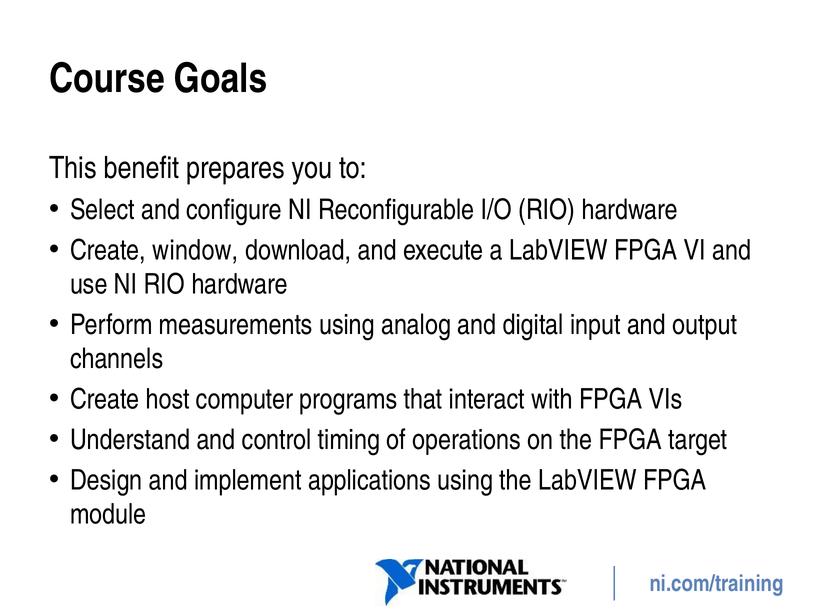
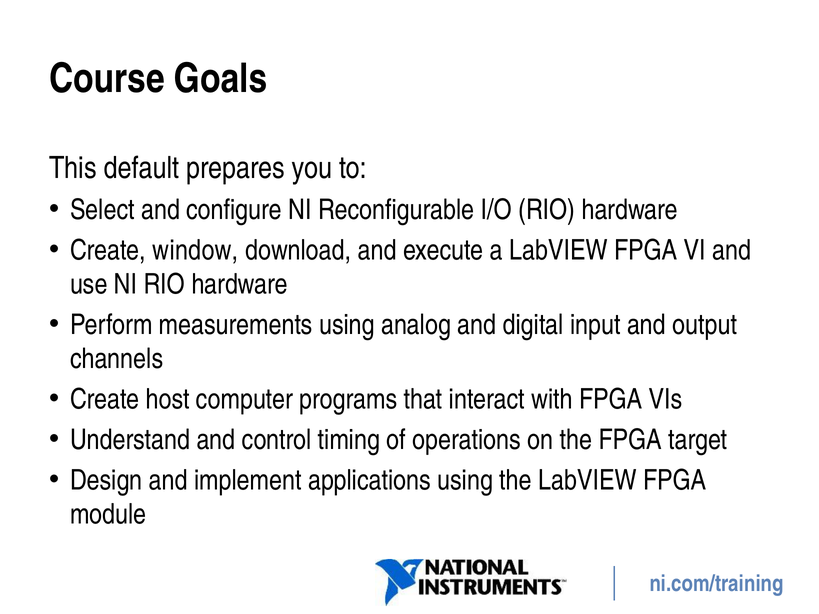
benefit: benefit -> default
